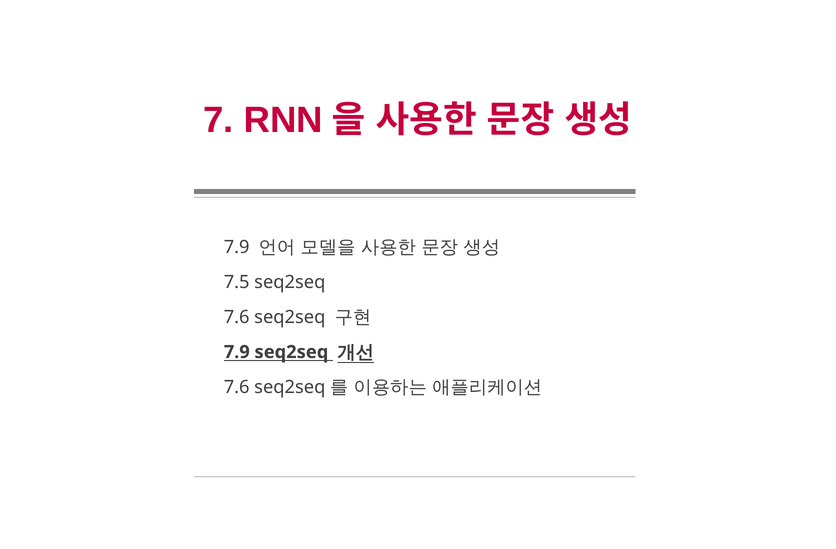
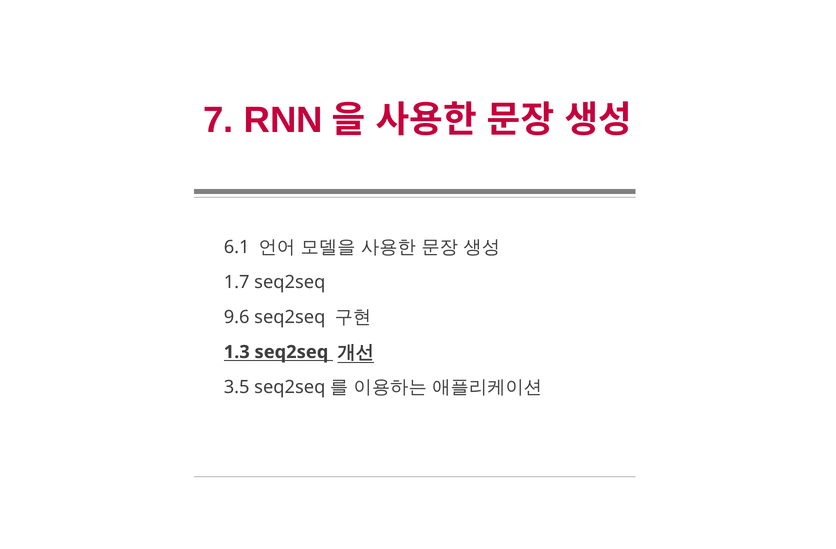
7.9 at (237, 247): 7.9 -> 6.1
7.5: 7.5 -> 1.7
7.6 at (237, 317): 7.6 -> 9.6
7.9 at (237, 352): 7.9 -> 1.3
7.6 at (237, 387): 7.6 -> 3.5
